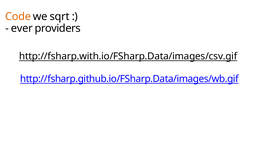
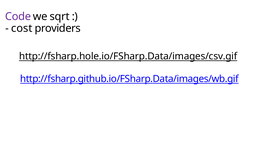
Code colour: orange -> purple
ever: ever -> cost
http://fsharp.with.io/FSharp.Data/images/csv.gif: http://fsharp.with.io/FSharp.Data/images/csv.gif -> http://fsharp.hole.io/FSharp.Data/images/csv.gif
